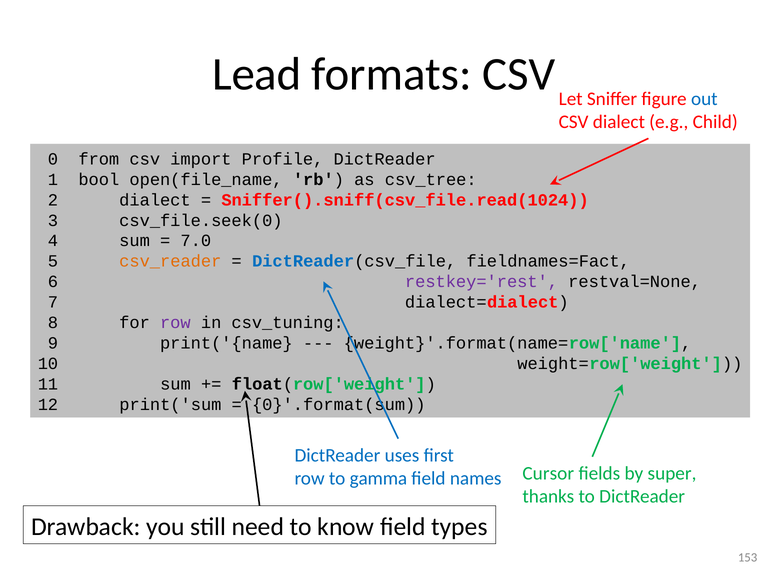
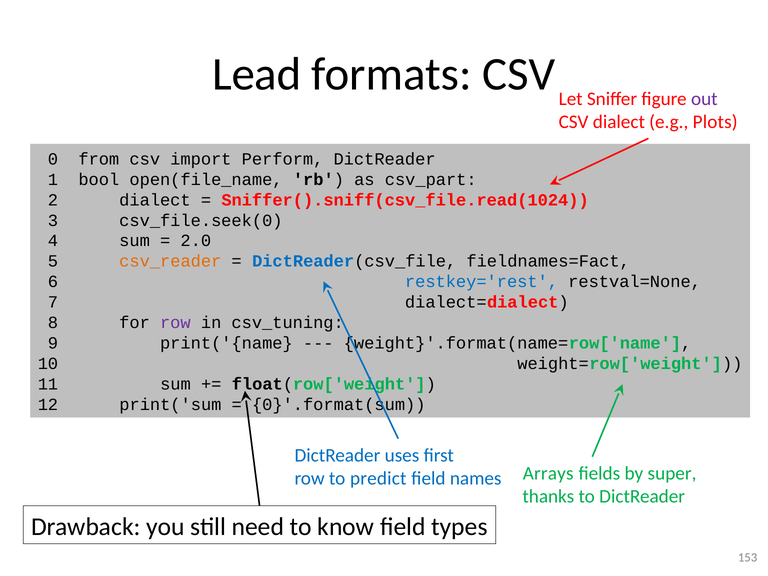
out colour: blue -> purple
Child: Child -> Plots
Profile: Profile -> Perform
csv_tree: csv_tree -> csv_part
7.0: 7.0 -> 2.0
restkey='rest colour: purple -> blue
gamma: gamma -> predict
Cursor: Cursor -> Arrays
